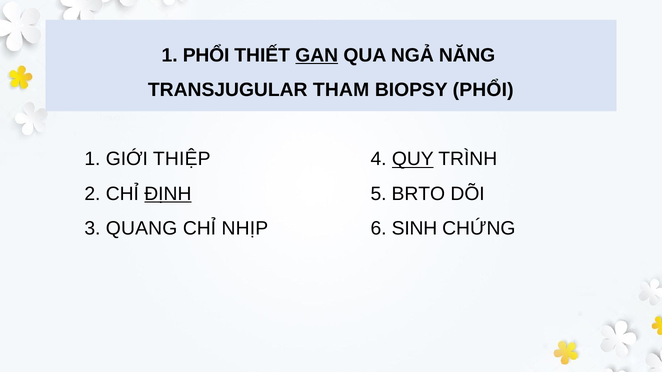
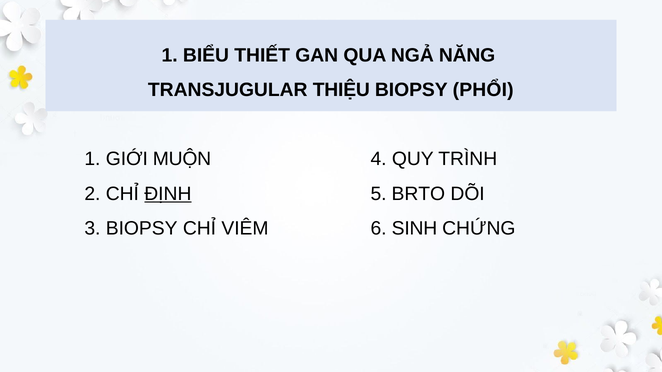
1 PHỔI: PHỔI -> BIỂU
GAN underline: present -> none
THAM: THAM -> THIỆU
THIỆP: THIỆP -> MUỘN
QUY underline: present -> none
3 QUANG: QUANG -> BIOPSY
NHỊP: NHỊP -> VIÊM
